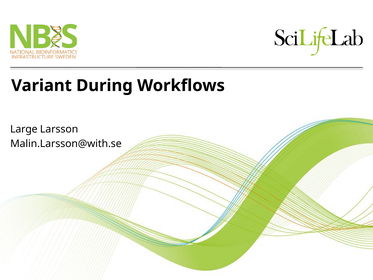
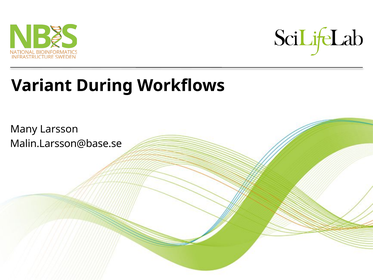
Large: Large -> Many
Malin.Larsson@with.se: Malin.Larsson@with.se -> Malin.Larsson@base.se
